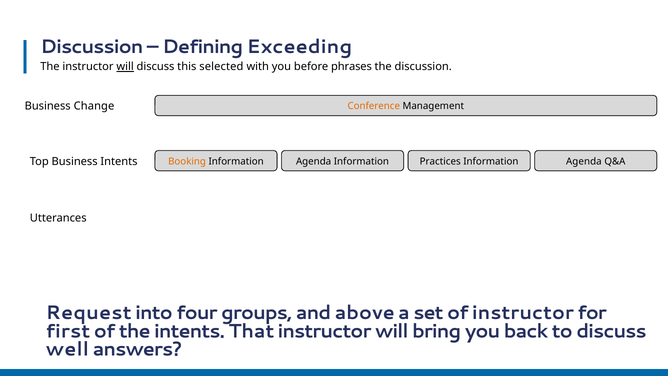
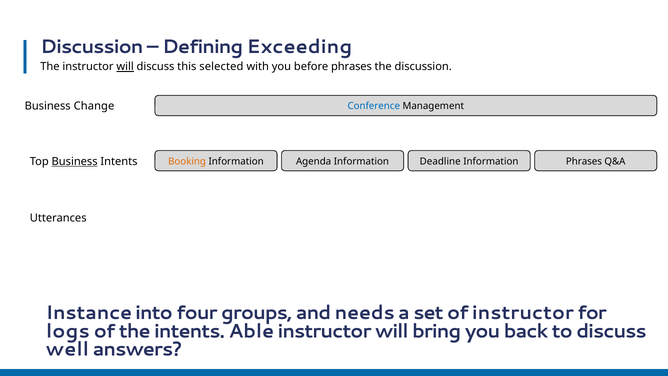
Conference colour: orange -> blue
Business at (75, 161) underline: none -> present
Practices: Practices -> Deadline
Agenda at (584, 161): Agenda -> Phrases
Request: Request -> Instance
above: above -> needs
first: first -> logs
That: That -> Able
